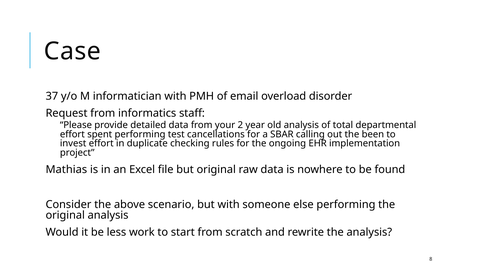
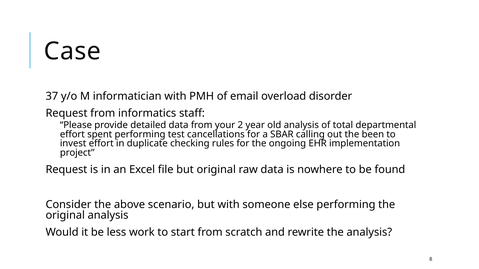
Mathias at (66, 170): Mathias -> Request
